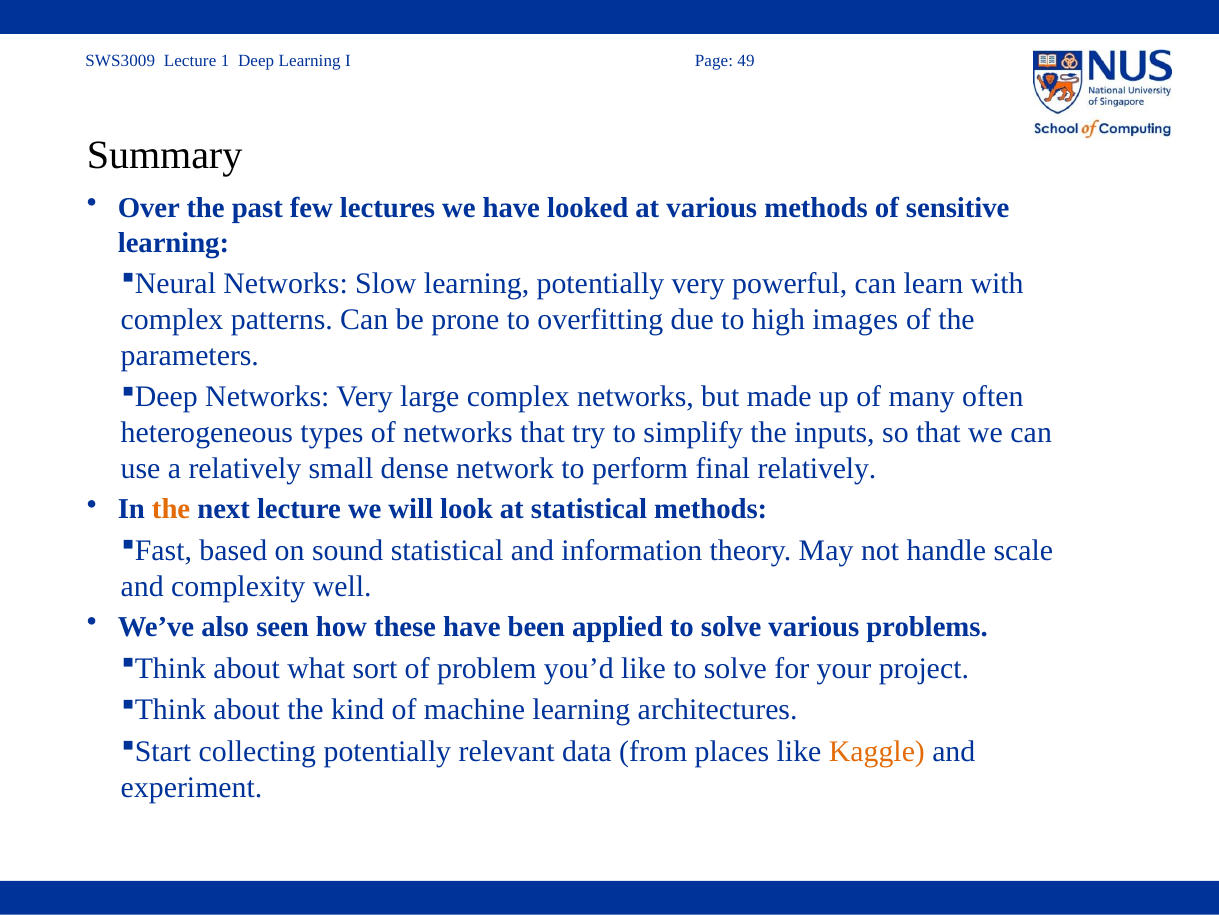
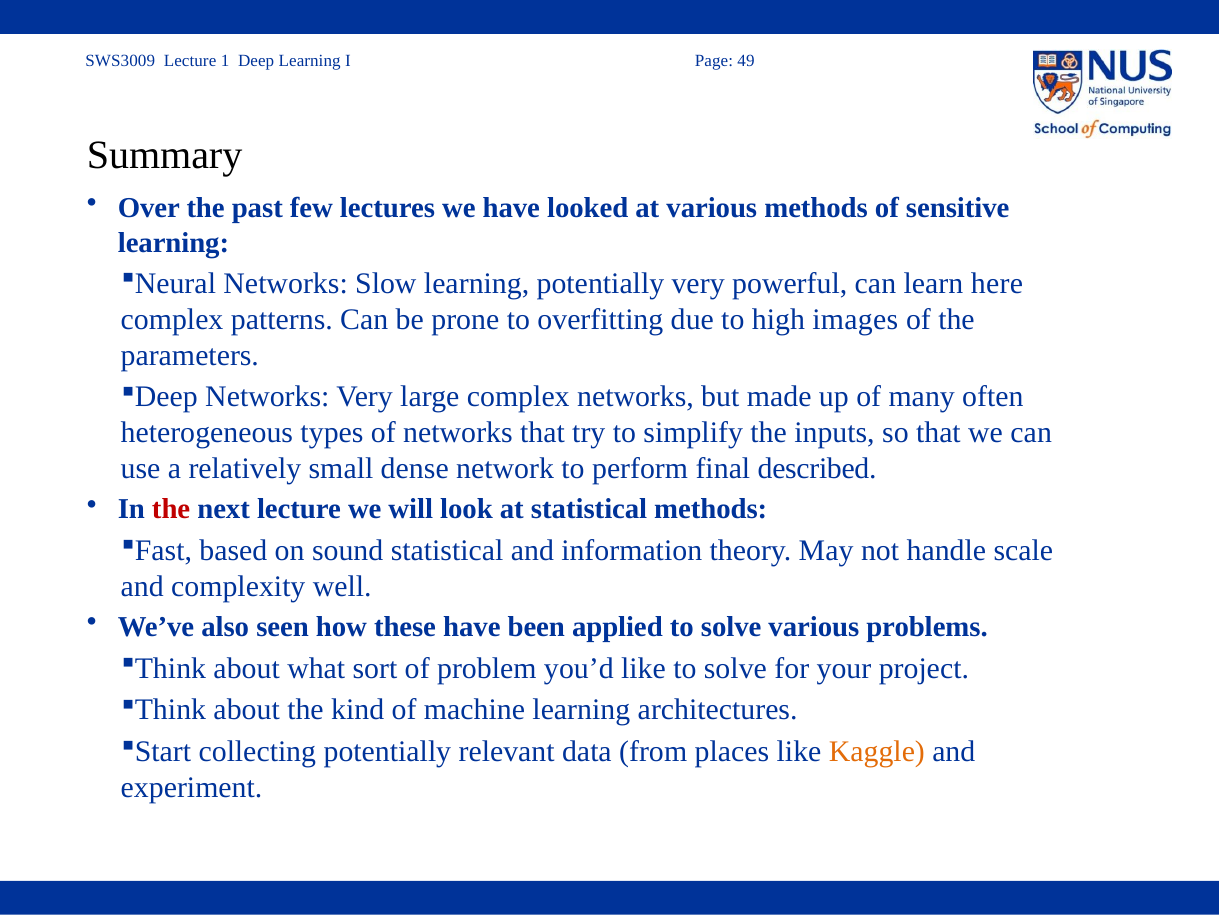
with: with -> here
final relatively: relatively -> described
the at (171, 509) colour: orange -> red
